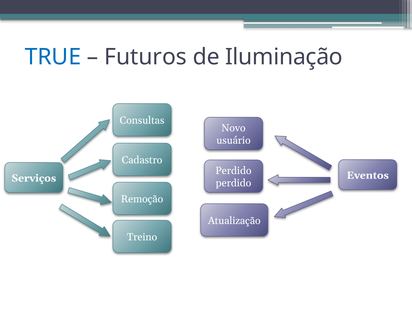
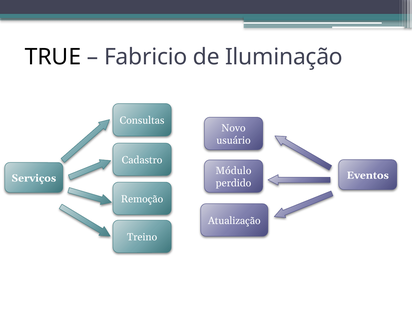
TRUE colour: blue -> black
Futuros: Futuros -> Fabricio
Perdido at (234, 171): Perdido -> Módulo
